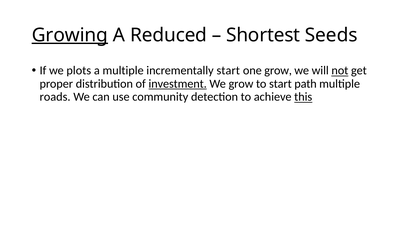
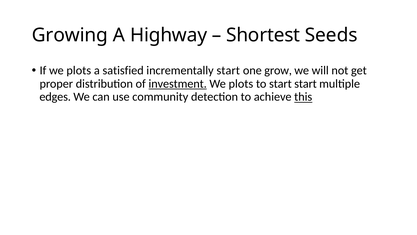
Growing underline: present -> none
Reduced: Reduced -> Highway
a multiple: multiple -> satisfied
not underline: present -> none
grow at (241, 84): grow -> plots
start path: path -> start
roads: roads -> edges
